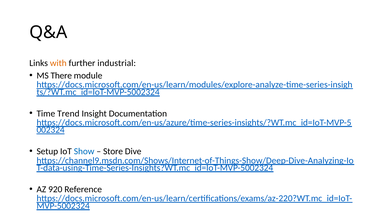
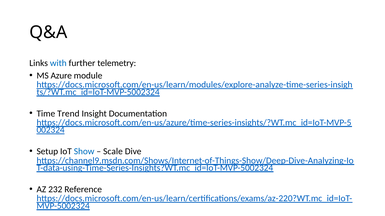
with colour: orange -> blue
industrial: industrial -> telemetry
There: There -> Azure
Store: Store -> Scale
920: 920 -> 232
